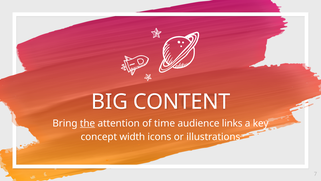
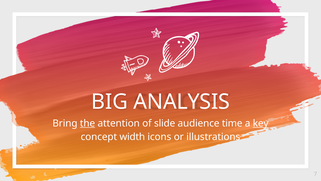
CONTENT: CONTENT -> ANALYSIS
time: time -> slide
links: links -> time
key underline: none -> present
